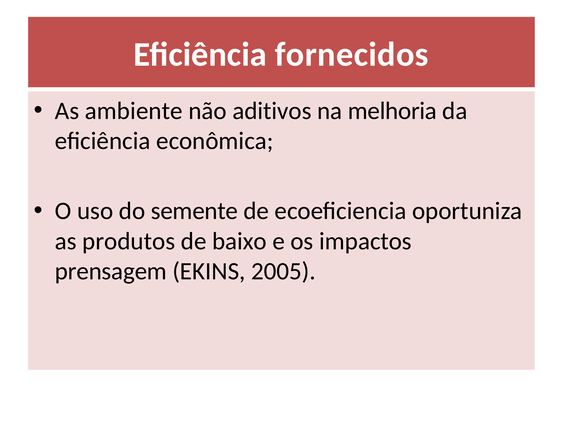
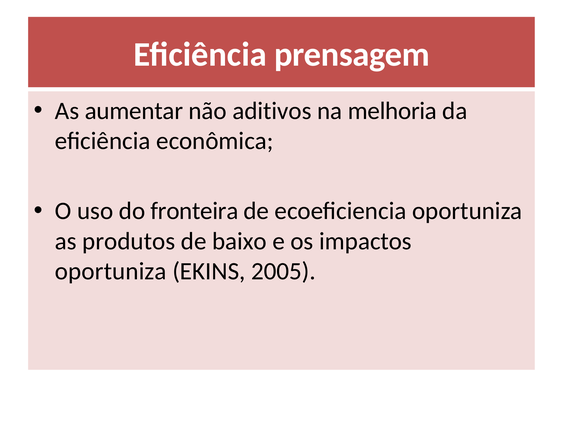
fornecidos: fornecidos -> prensagem
ambiente: ambiente -> aumentar
semente: semente -> fronteira
prensagem at (111, 271): prensagem -> oportuniza
